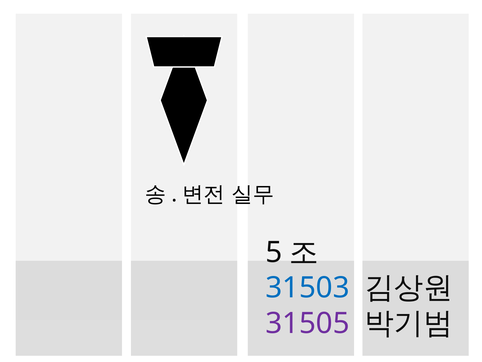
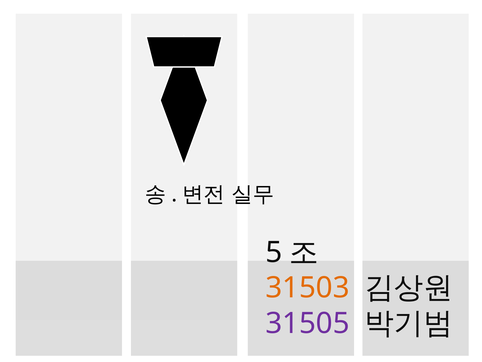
31503 colour: blue -> orange
